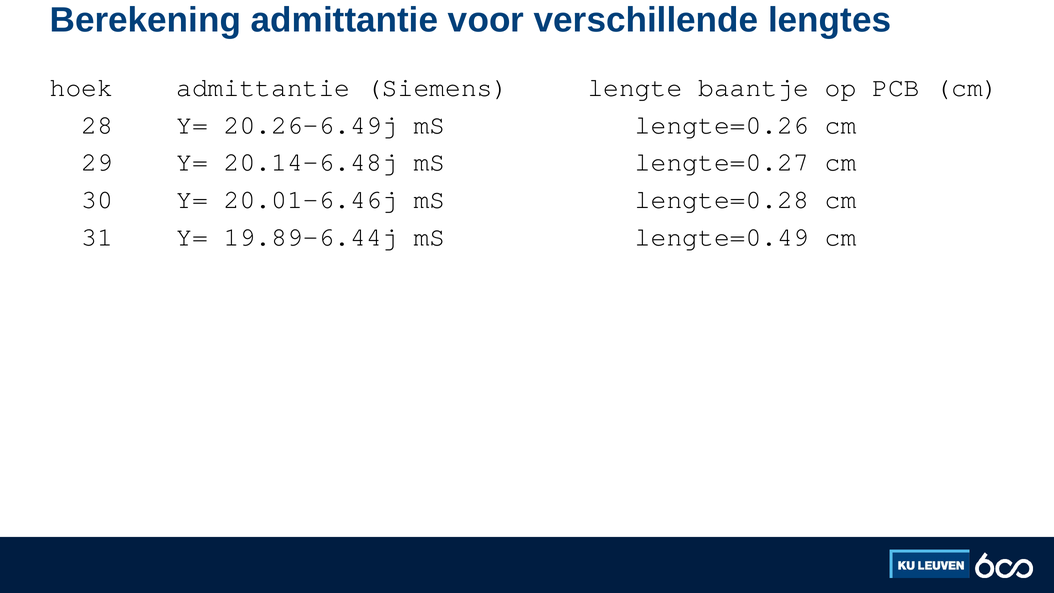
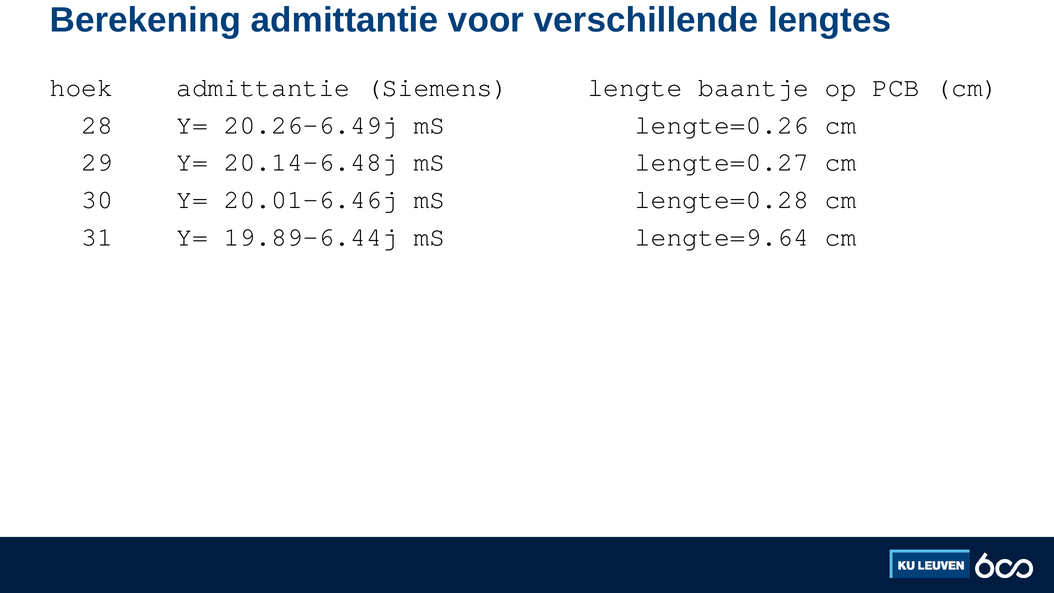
lengte=0.49: lengte=0.49 -> lengte=9.64
